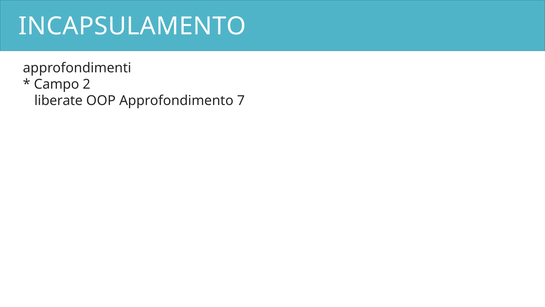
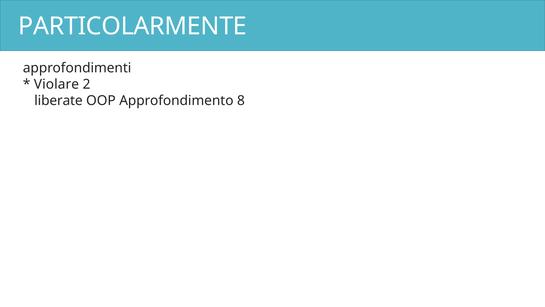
INCAPSULAMENTO: INCAPSULAMENTO -> PARTICOLARMENTE
Campo: Campo -> Violare
7: 7 -> 8
